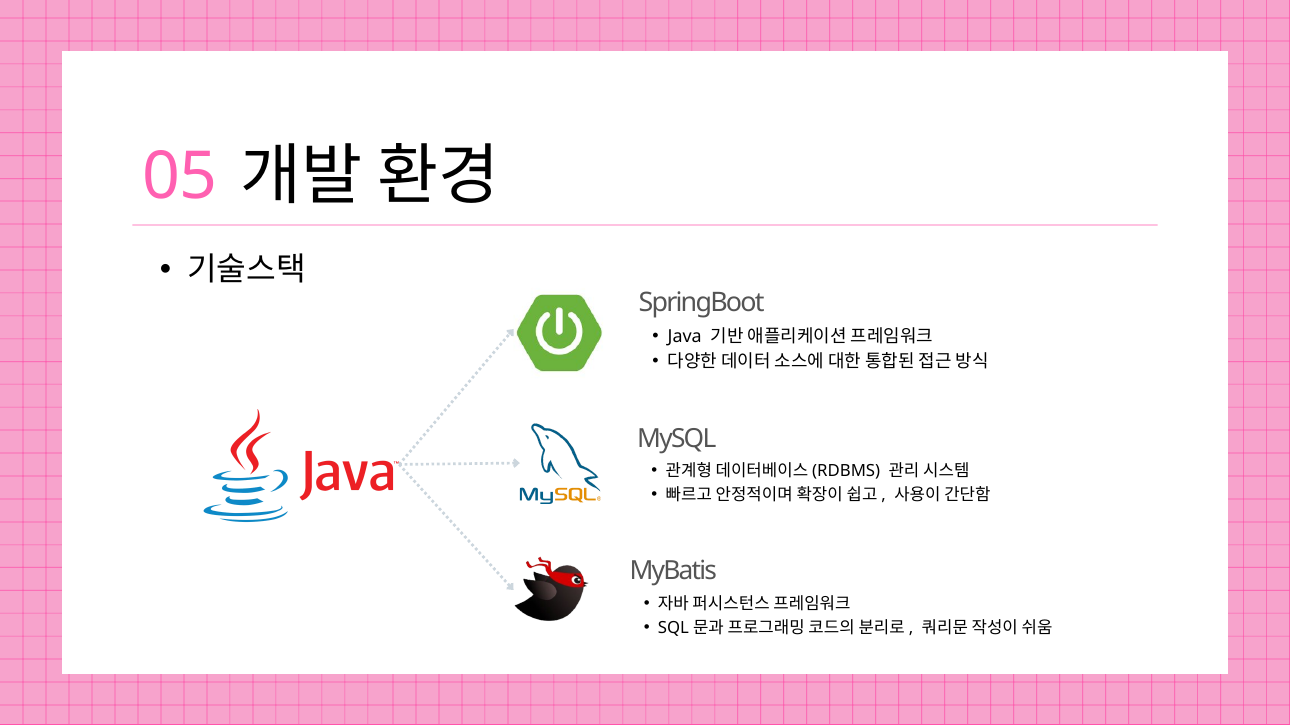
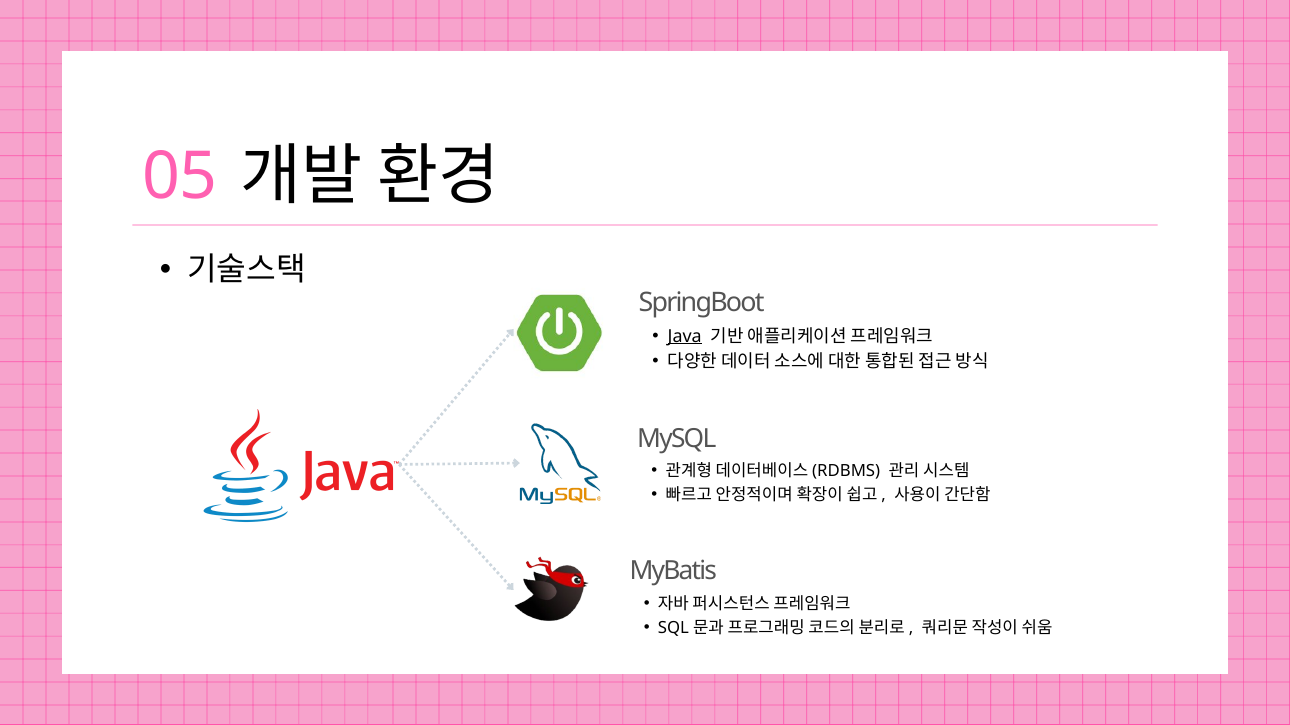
Java underline: none -> present
